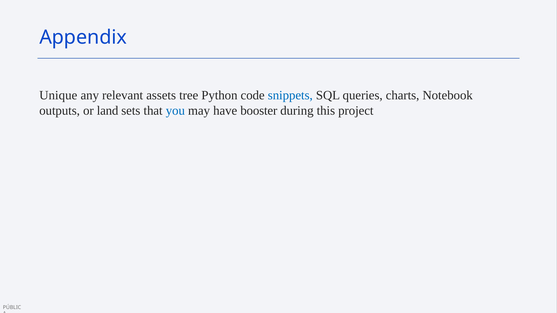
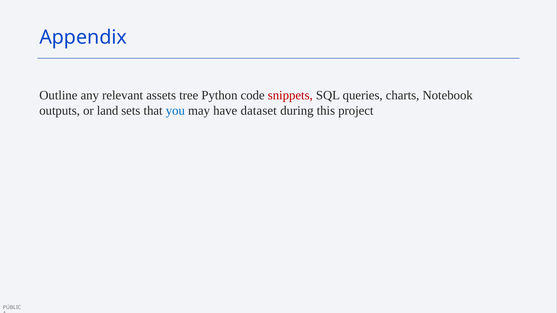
Unique: Unique -> Outline
snippets colour: blue -> red
booster: booster -> dataset
